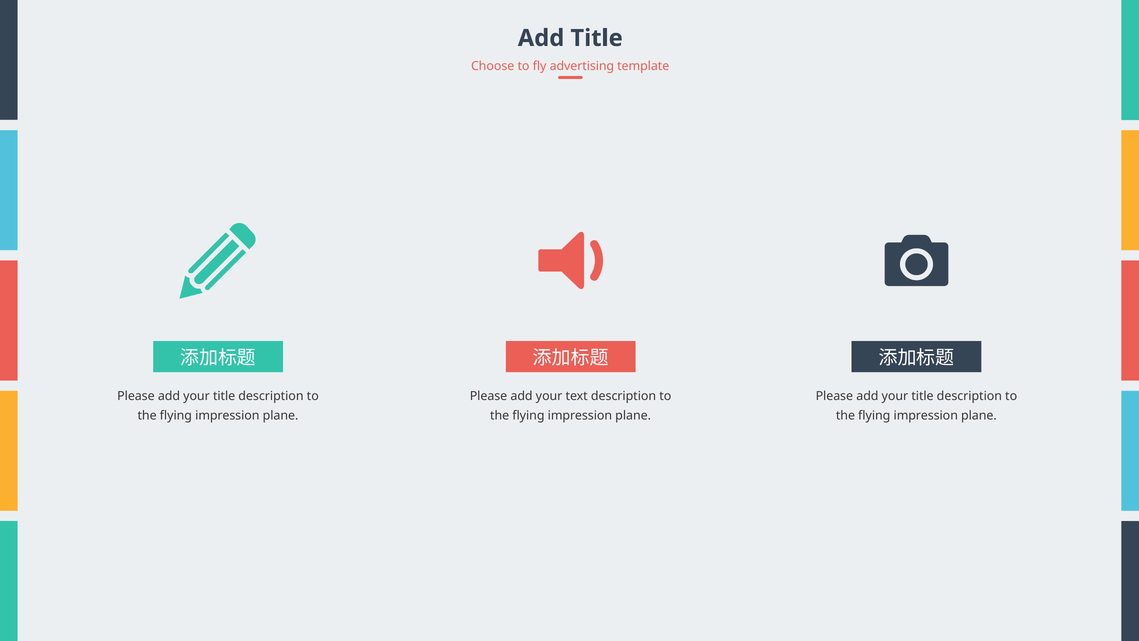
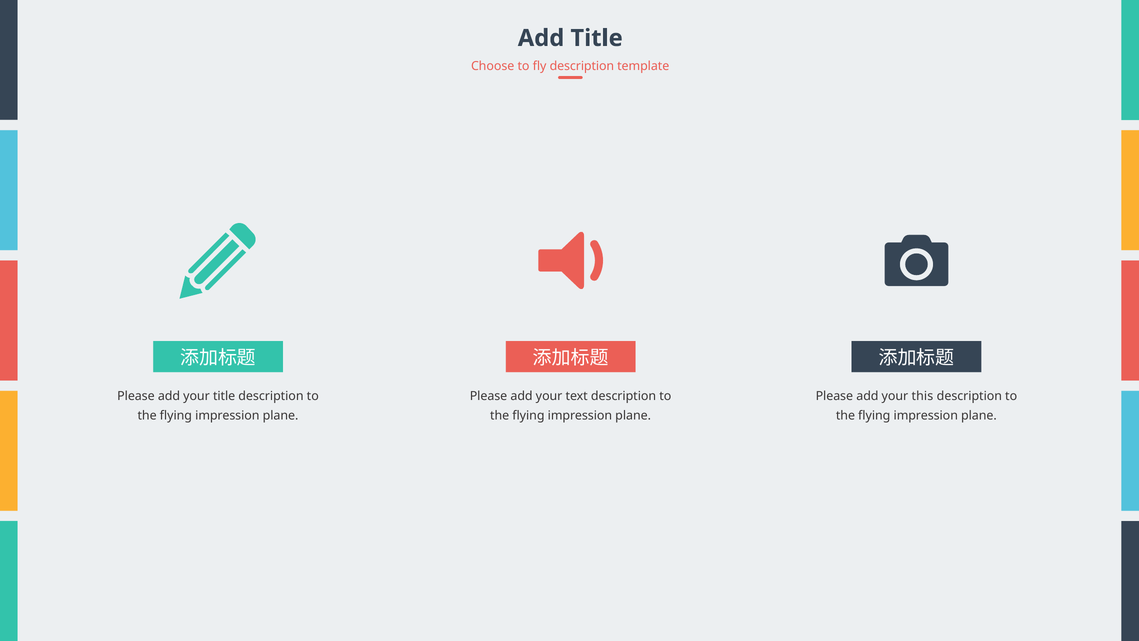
fly advertising: advertising -> description
title at (923, 396): title -> this
